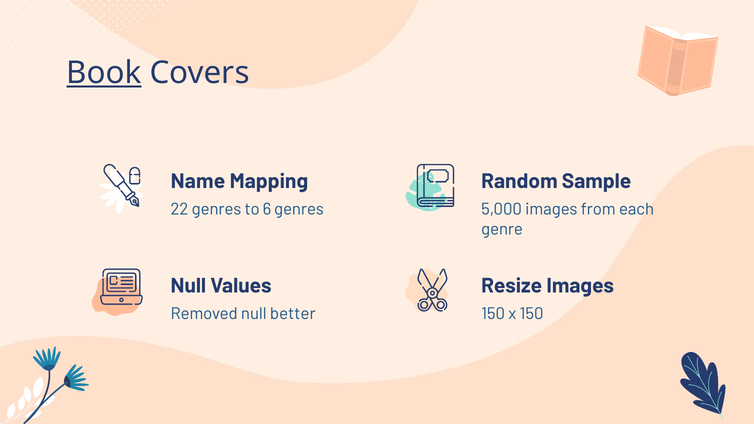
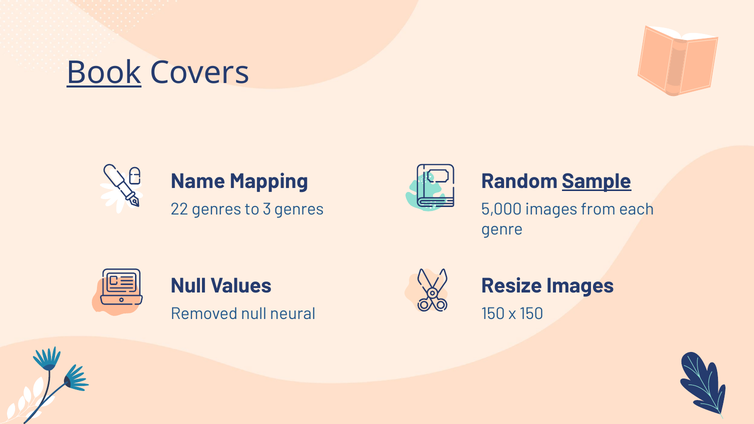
Sample underline: none -> present
6: 6 -> 3
better: better -> neural
